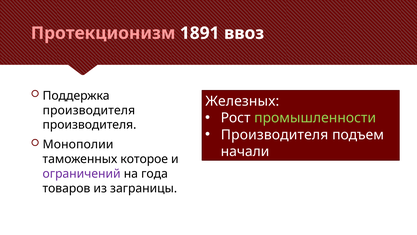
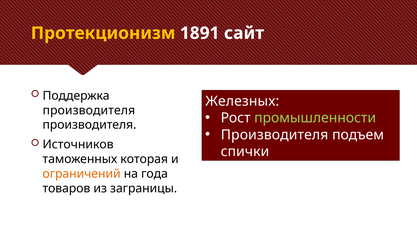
Протекционизм colour: pink -> yellow
ввоз: ввоз -> сайт
Монополии: Монополии -> Источников
начали: начали -> спички
которое: которое -> которая
ограничений colour: purple -> orange
